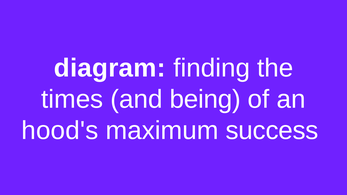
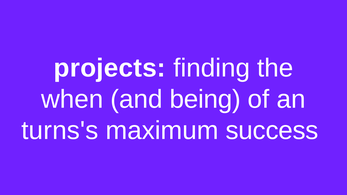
diagram: diagram -> projects
times: times -> when
hood's: hood's -> turns's
